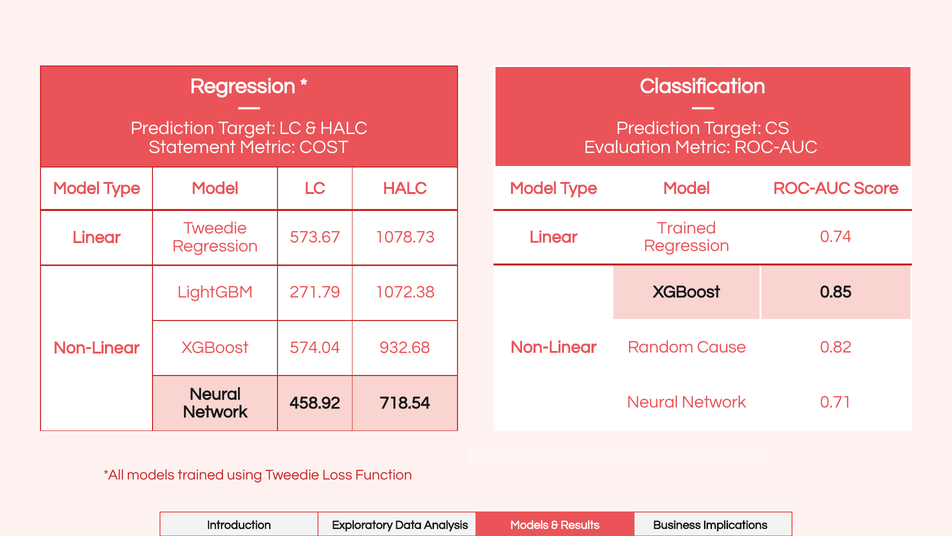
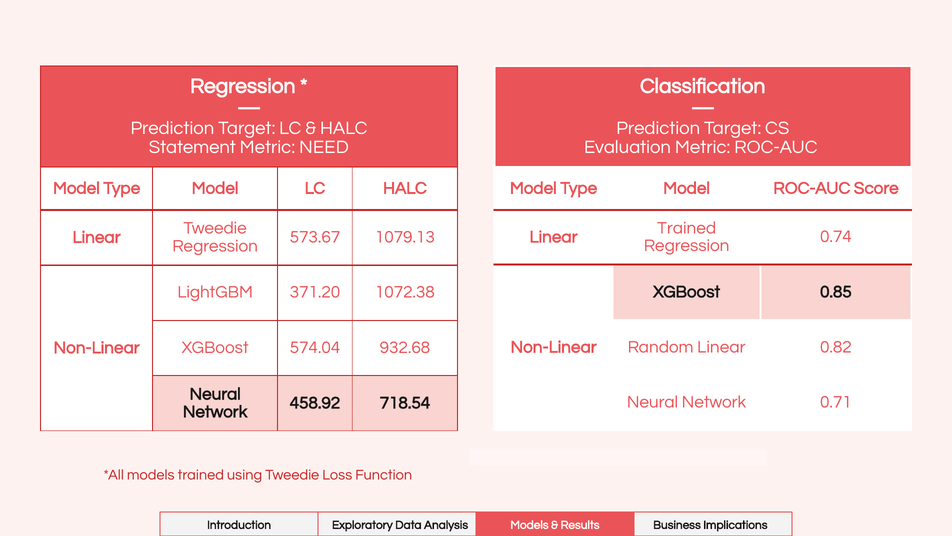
COST: COST -> NEED
1078.73: 1078.73 -> 1079.13
271.79: 271.79 -> 371.20
Random Cause: Cause -> Linear
